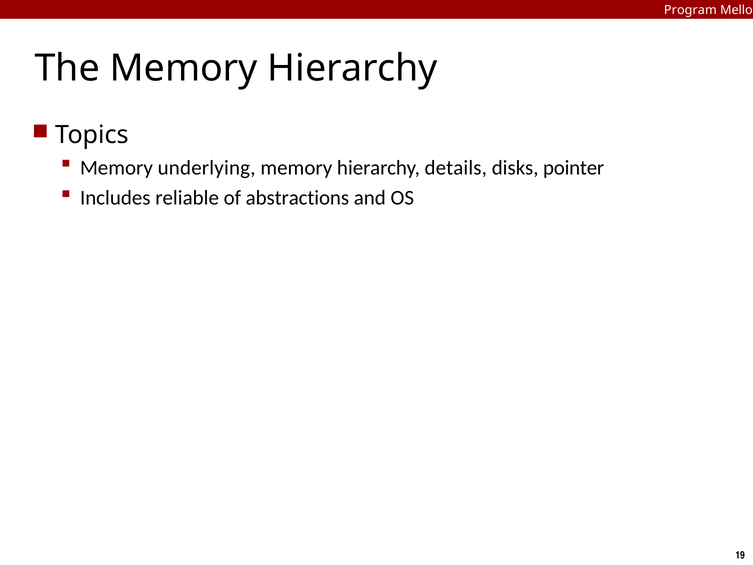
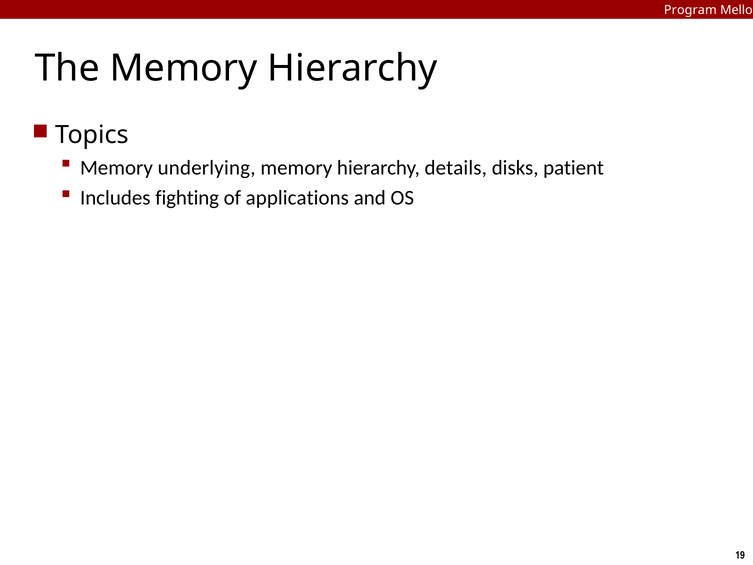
pointer: pointer -> patient
reliable: reliable -> fighting
abstractions: abstractions -> applications
